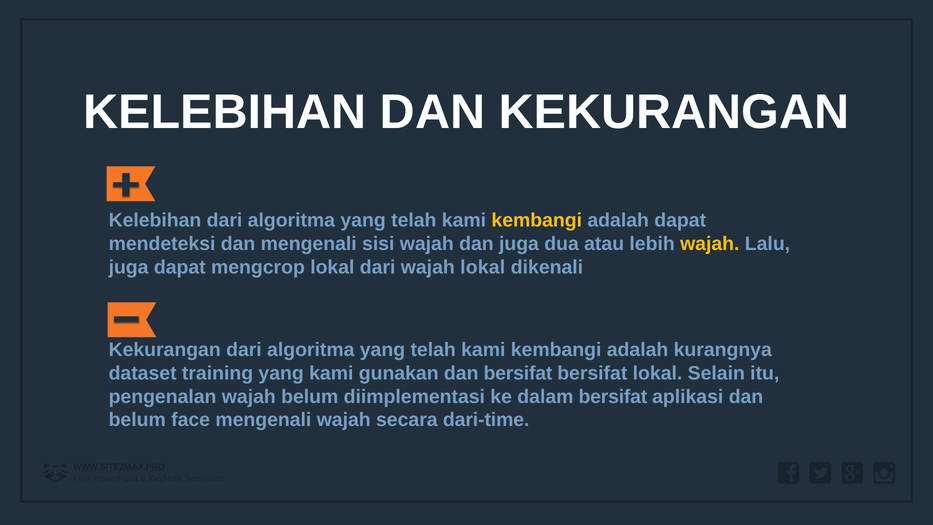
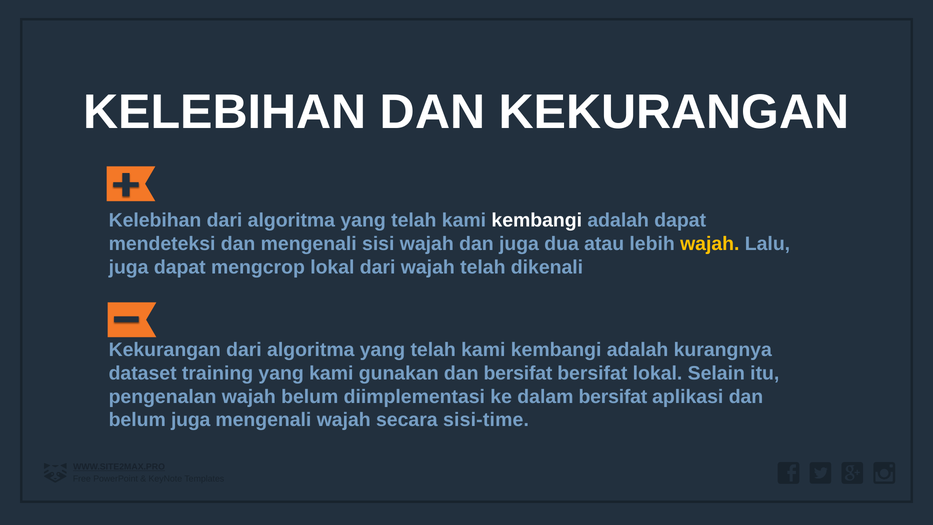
kembangi at (537, 220) colour: yellow -> white
wajah lokal: lokal -> telah
belum face: face -> juga
dari-time: dari-time -> sisi-time
